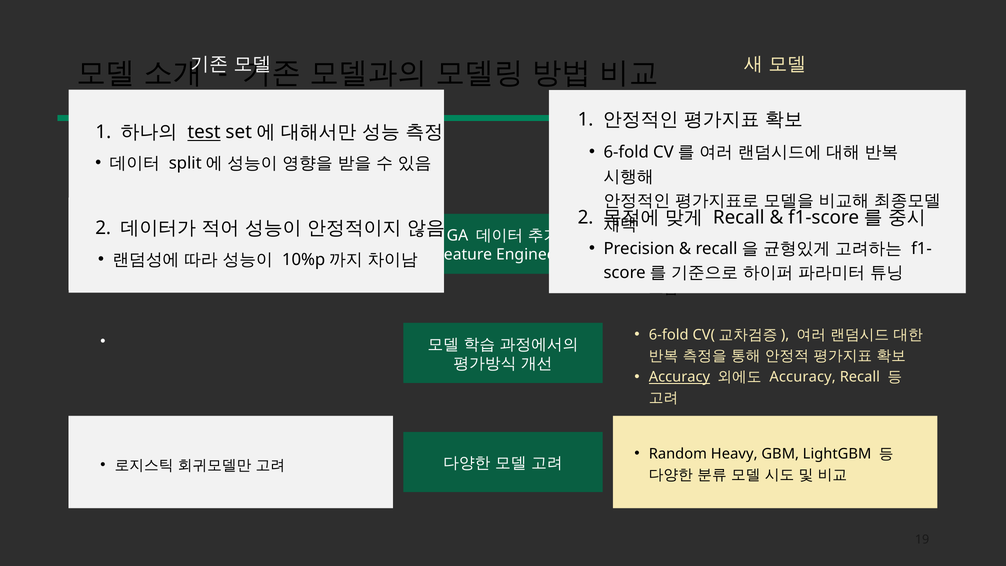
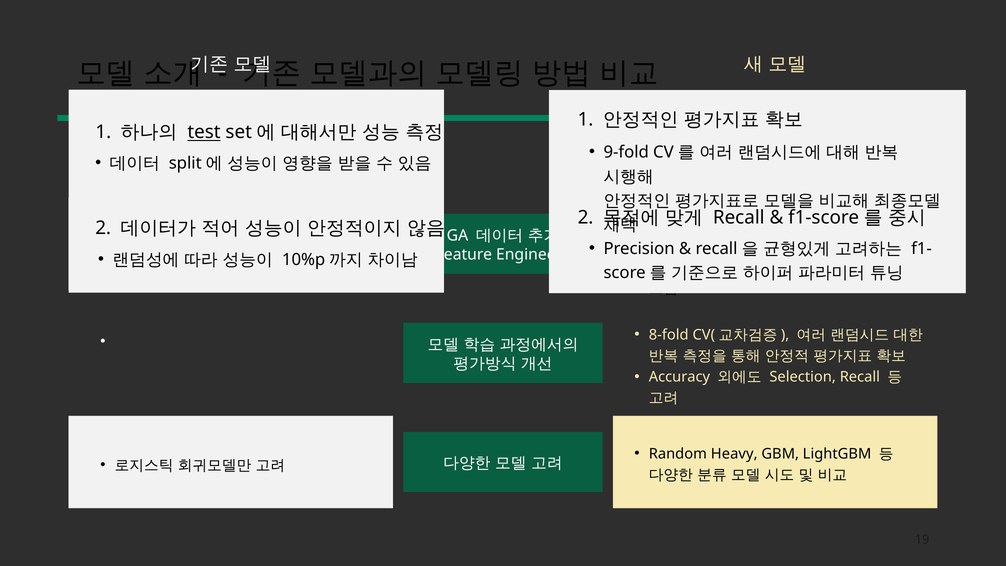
6-fold at (626, 152): 6-fold -> 9-fold
6-fold at (669, 335): 6-fold -> 8-fold
Accuracy at (679, 377) underline: present -> none
Accuracy at (803, 377): Accuracy -> Selection
